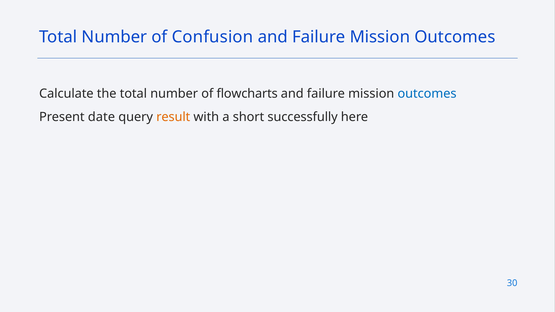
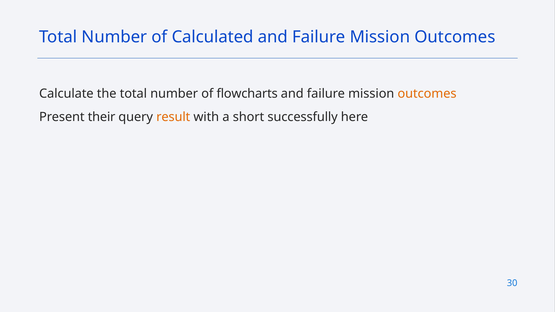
Confusion: Confusion -> Calculated
outcomes at (427, 94) colour: blue -> orange
date: date -> their
